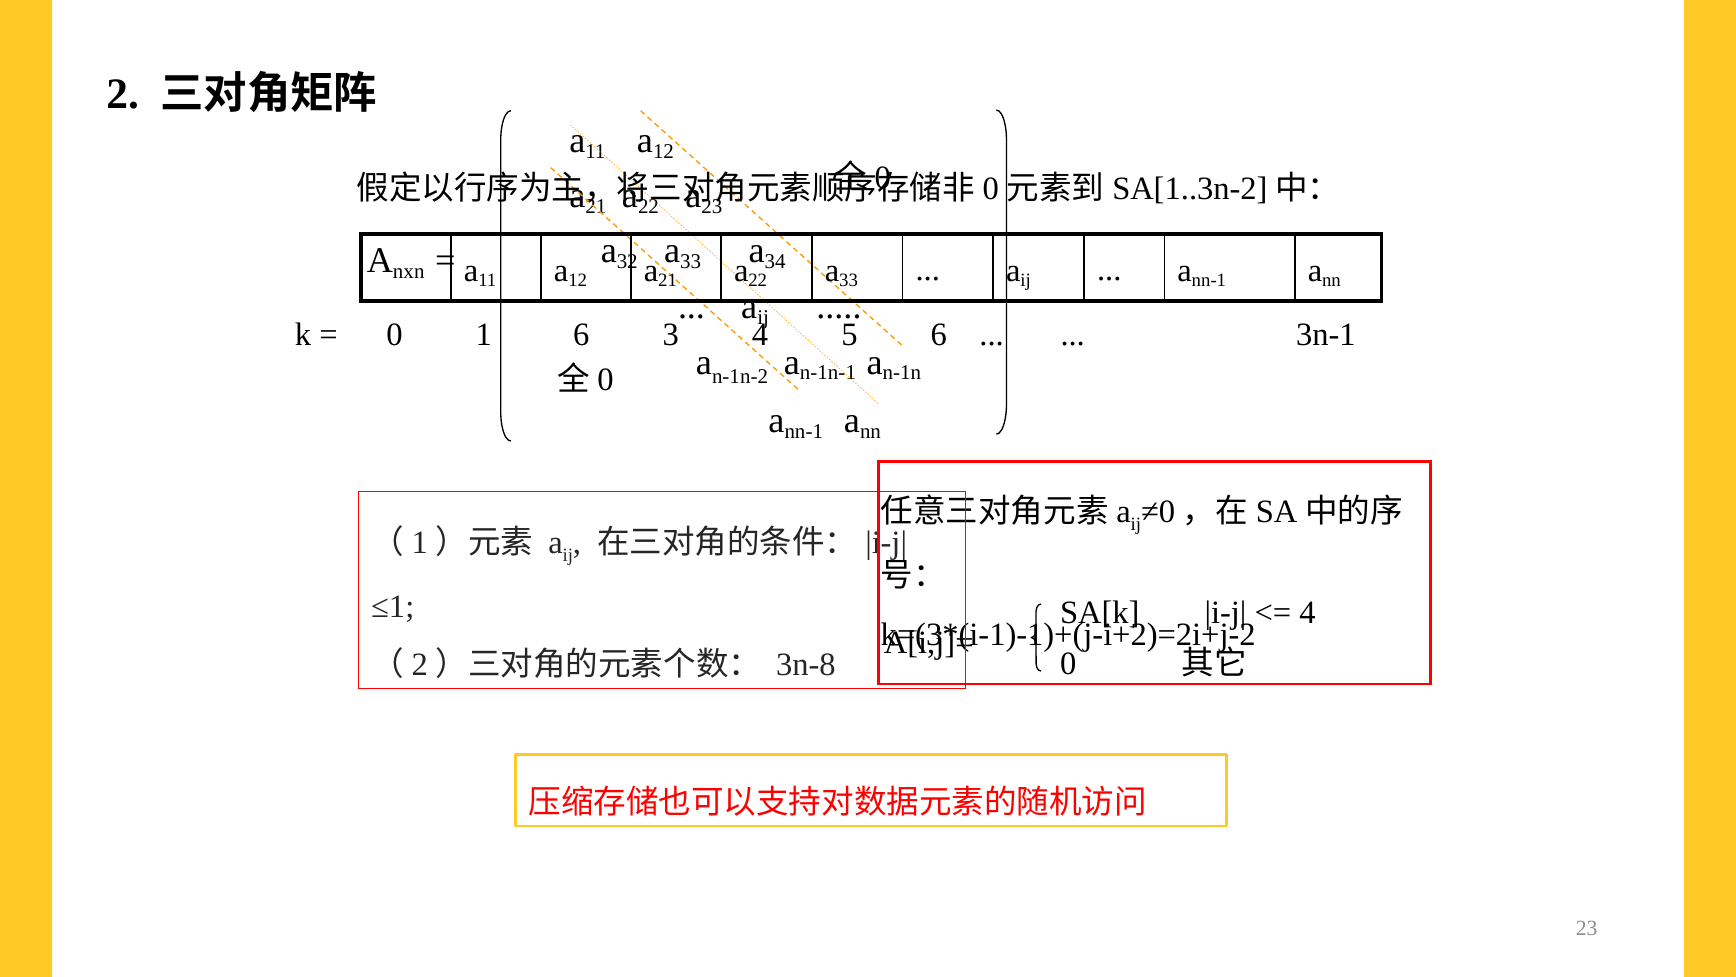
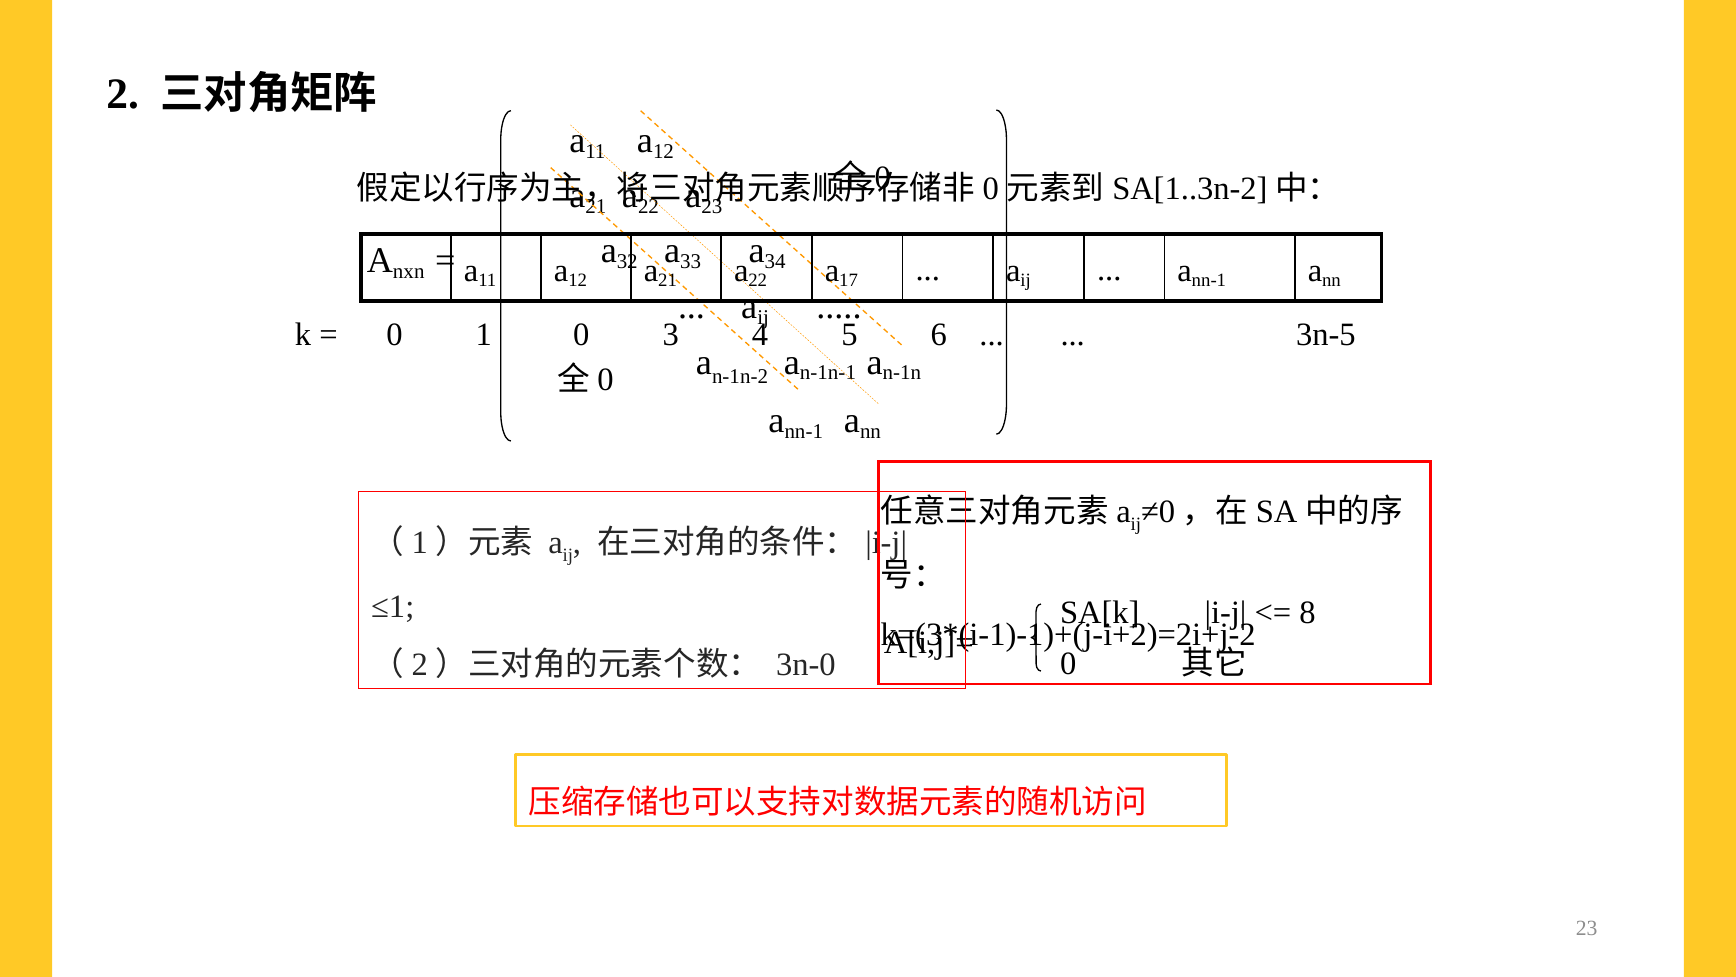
33 at (849, 280): 33 -> 17
1 6: 6 -> 0
3n-1: 3n-1 -> 3n-5
4 at (1308, 613): 4 -> 8
3n-8: 3n-8 -> 3n-0
